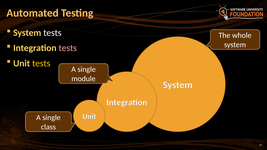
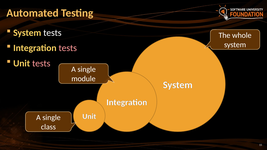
tests at (41, 63) colour: yellow -> pink
